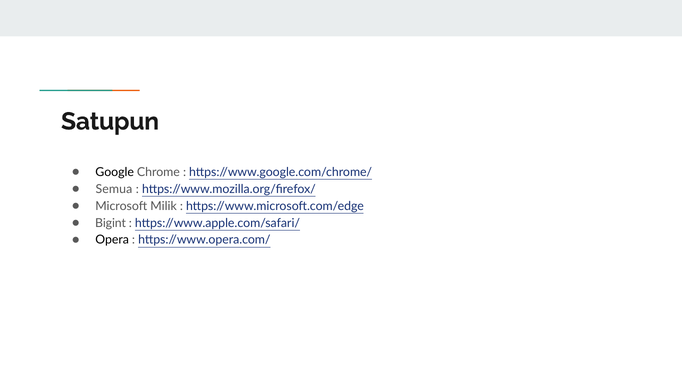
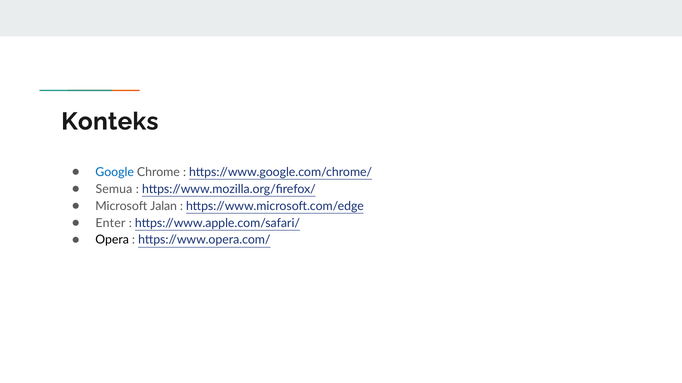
Satupun: Satupun -> Konteks
Google colour: black -> blue
Milik: Milik -> Jalan
Bigint: Bigint -> Enter
